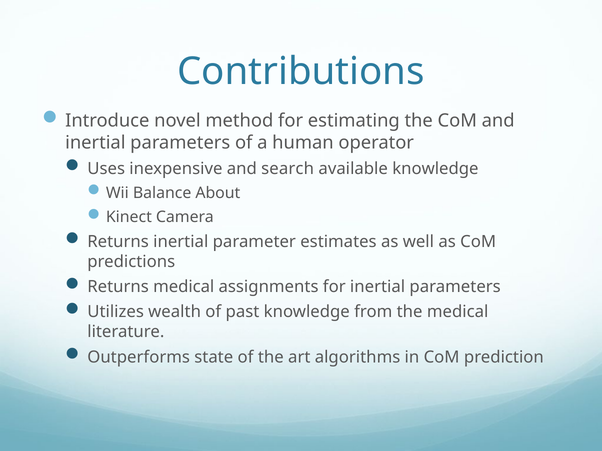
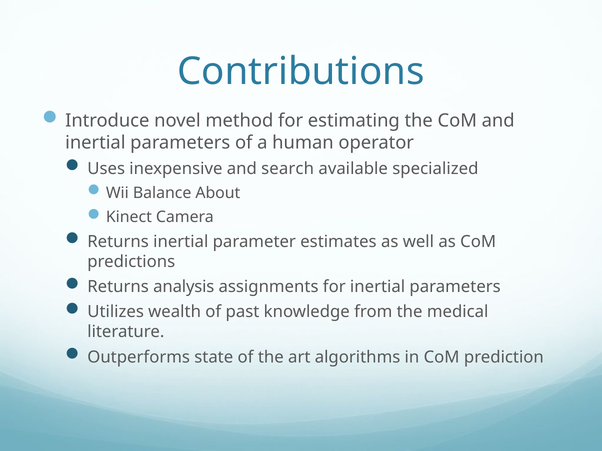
available knowledge: knowledge -> specialized
Returns medical: medical -> analysis
